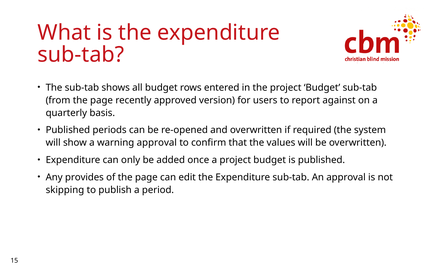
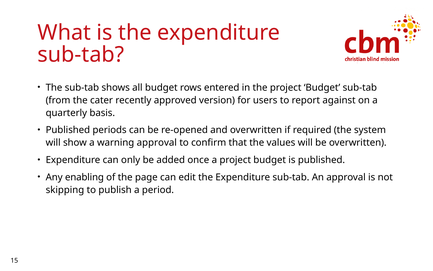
from the page: page -> cater
provides: provides -> enabling
